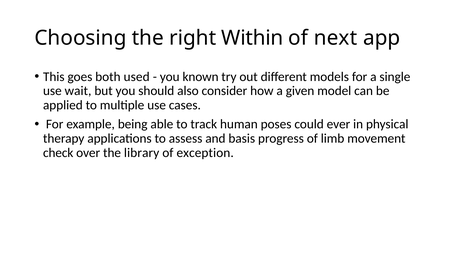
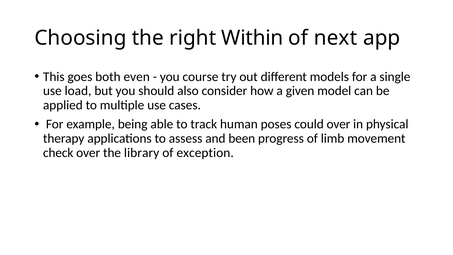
used: used -> even
known: known -> course
wait: wait -> load
could ever: ever -> over
basis: basis -> been
